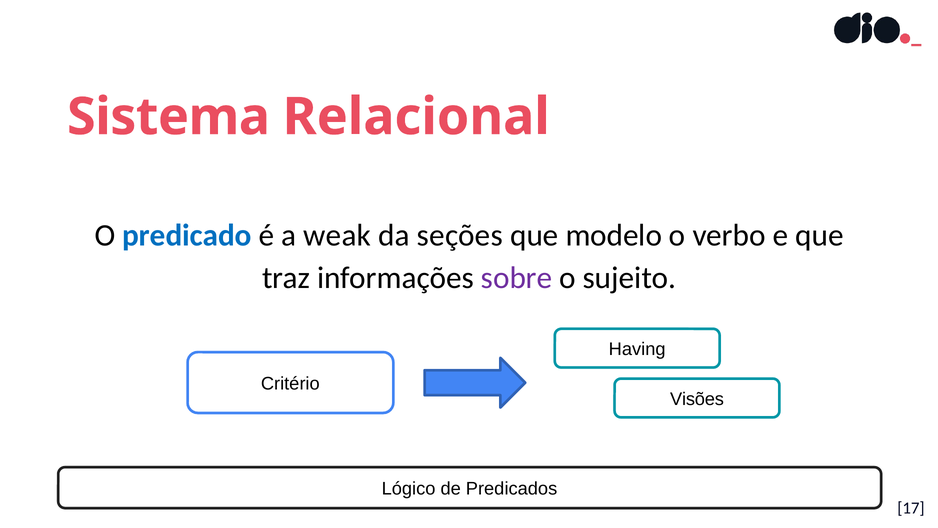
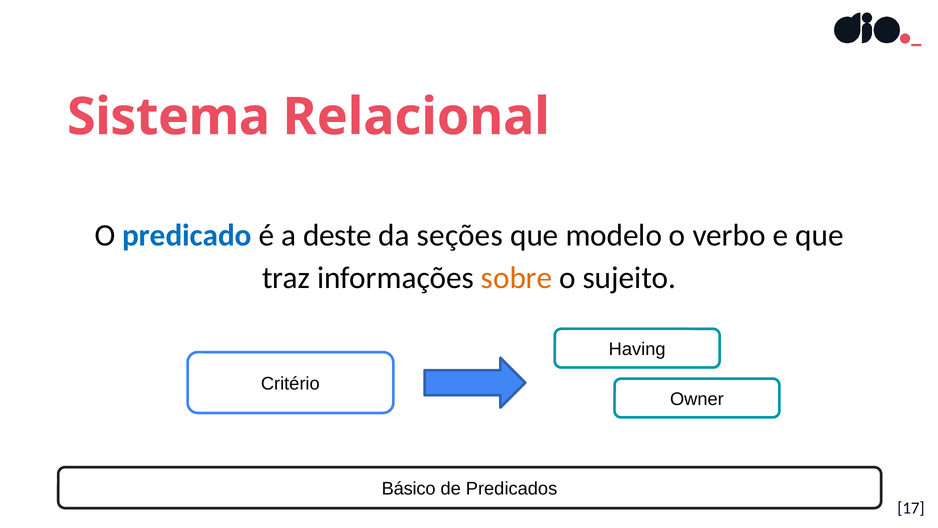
weak: weak -> deste
sobre colour: purple -> orange
Visões: Visões -> Owner
Lógico: Lógico -> Básico
